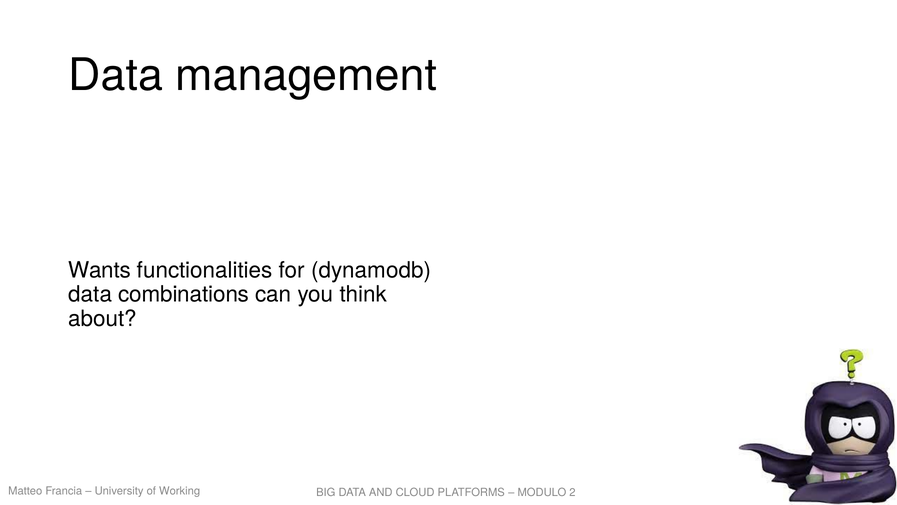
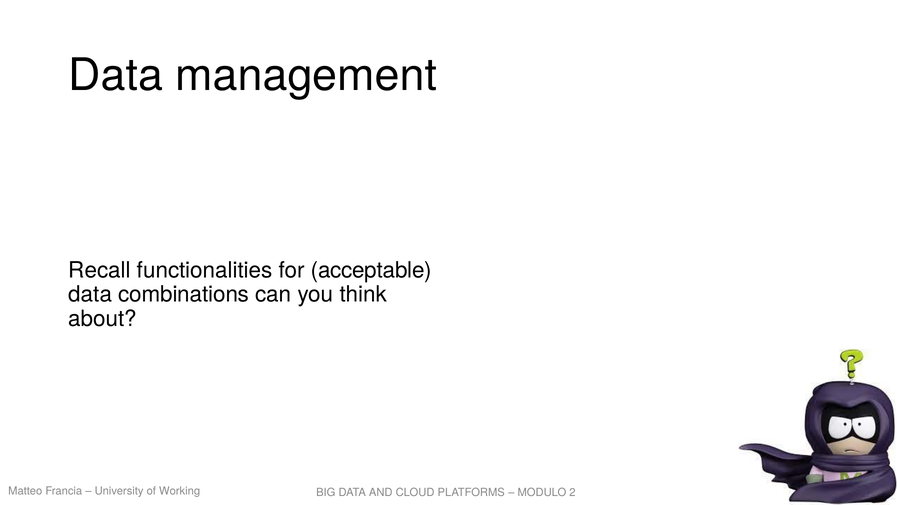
Wants: Wants -> Recall
dynamodb: dynamodb -> acceptable
